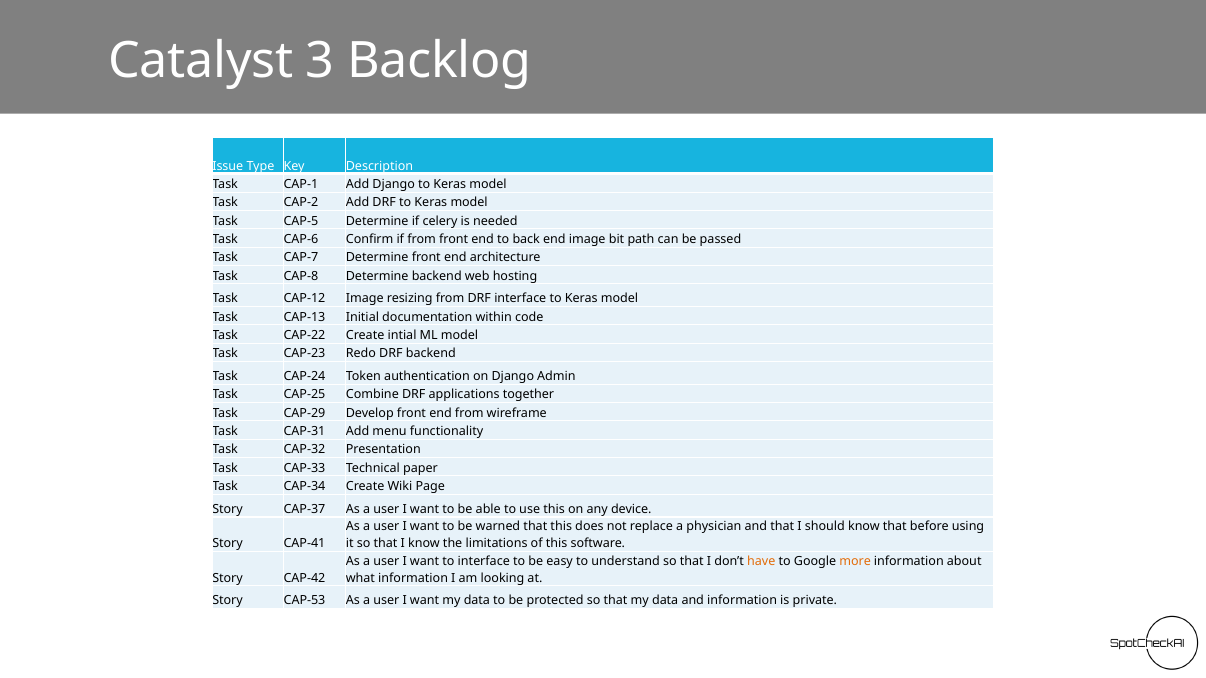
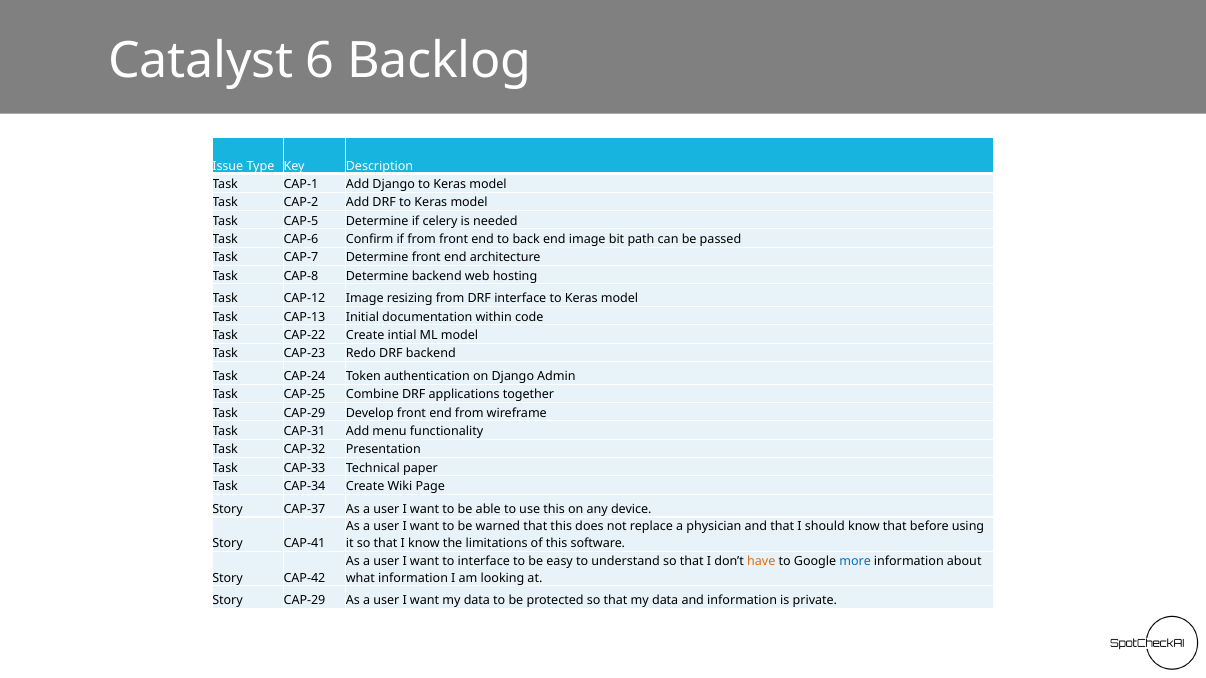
3: 3 -> 6
more colour: orange -> blue
Story CAP-53: CAP-53 -> CAP-29
